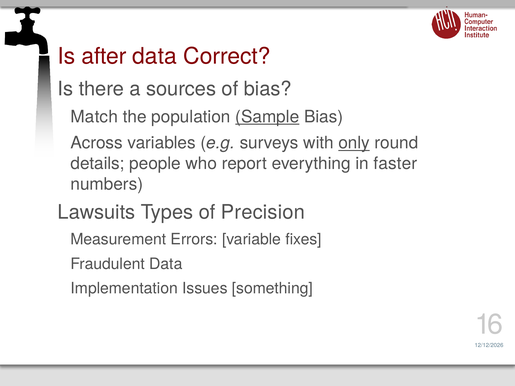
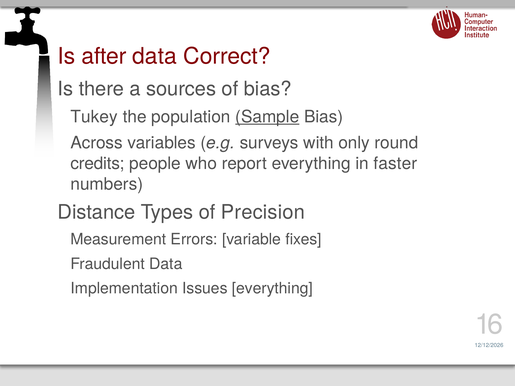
Match: Match -> Tukey
only underline: present -> none
details: details -> credits
Lawsuits: Lawsuits -> Distance
Issues something: something -> everything
